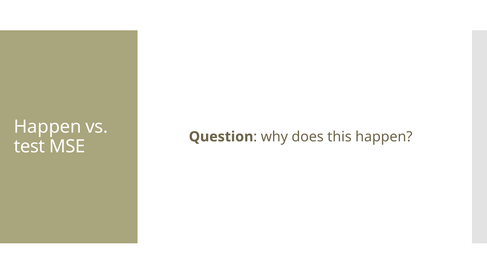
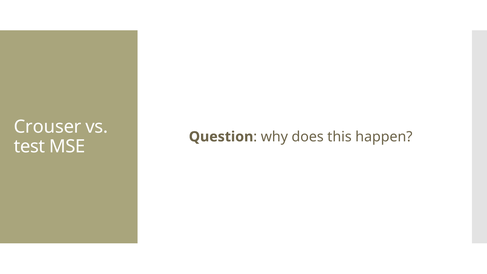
Happen at (48, 127): Happen -> Crouser
